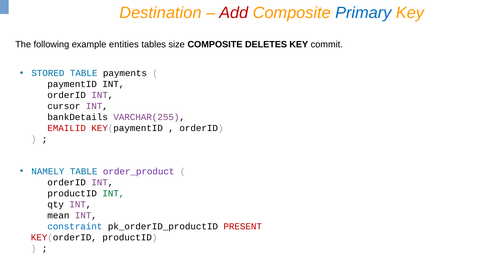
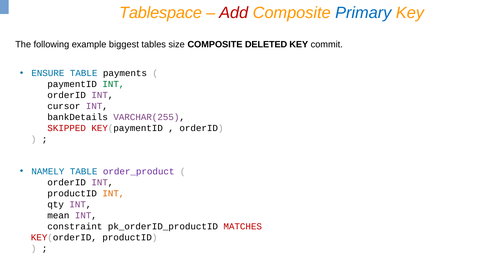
Destination: Destination -> Tablespace
entities: entities -> biggest
DELETES: DELETES -> DELETED
STORED: STORED -> ENSURE
INT at (113, 84) colour: black -> green
EMAILID: EMAILID -> SKIPPED
INT at (113, 193) colour: green -> orange
constraint colour: blue -> black
PRESENT: PRESENT -> MATCHES
